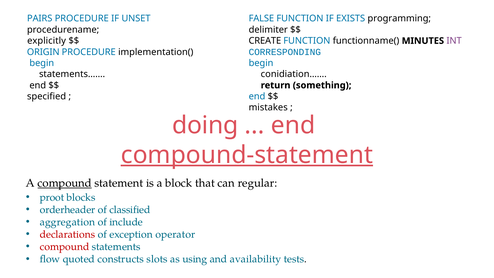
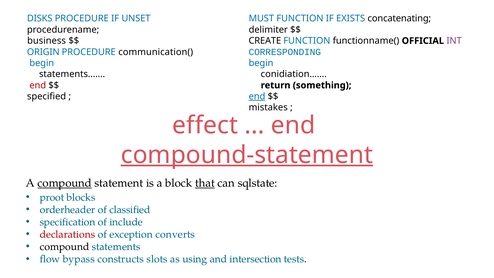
PAIRS: PAIRS -> DISKS
FALSE: FALSE -> MUST
programming: programming -> concatenating
explicitly: explicitly -> business
MINUTES: MINUTES -> OFFICIAL
implementation(: implementation( -> communication(
end at (38, 85) colour: black -> red
end at (257, 96) underline: none -> present
doing: doing -> effect
that underline: none -> present
regular: regular -> sqlstate
aggregation: aggregation -> specification
operator: operator -> converts
compound at (65, 247) colour: red -> black
quoted: quoted -> bypass
availability: availability -> intersection
